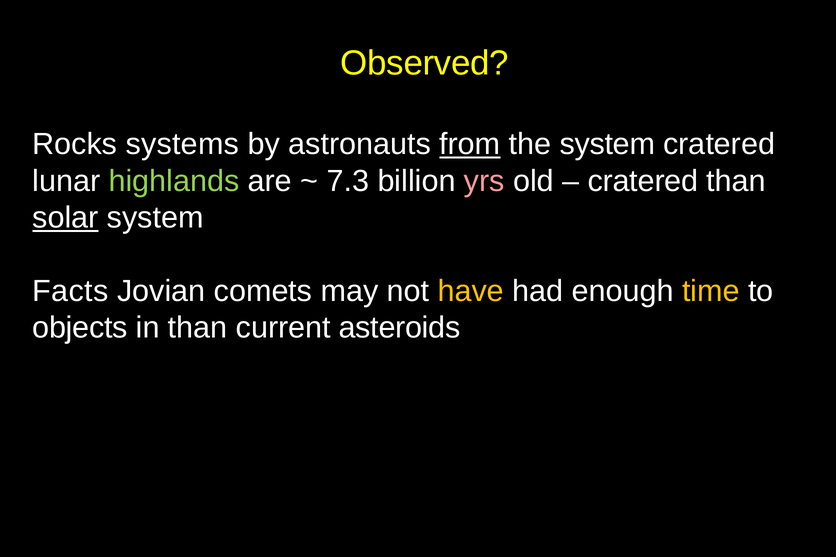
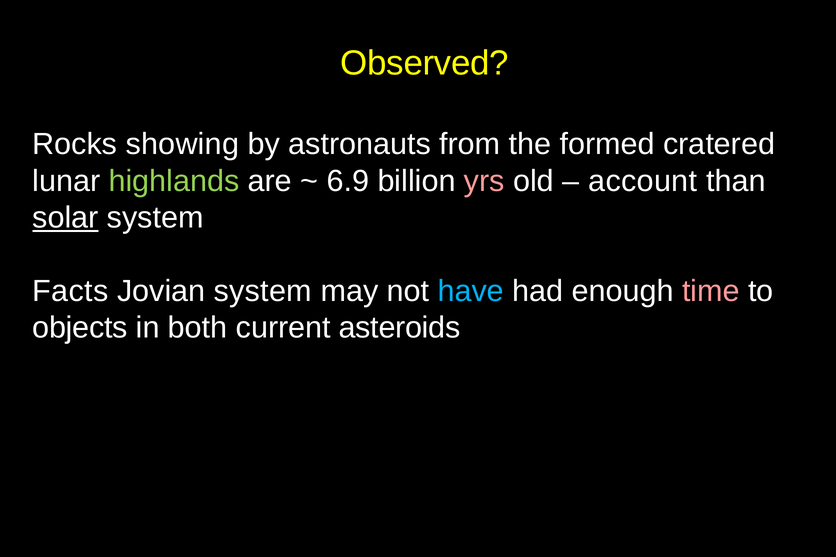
systems: systems -> showing
from underline: present -> none
the system: system -> formed
7.3: 7.3 -> 6.9
cratered at (643, 181): cratered -> account
Jovian comets: comets -> system
have colour: yellow -> light blue
time colour: yellow -> pink
in than: than -> both
